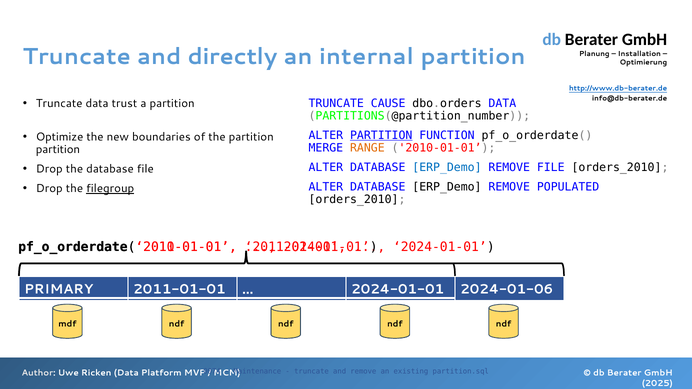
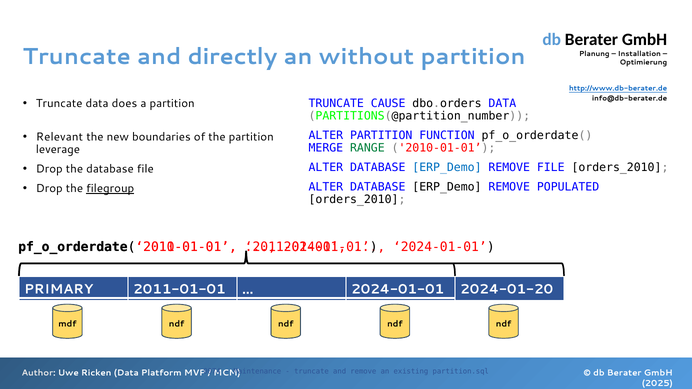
internal: internal -> without
trust: trust -> does
PARTITION at (381, 135) underline: present -> none
Optimize: Optimize -> Relevant
RANGE colour: orange -> green
partition at (58, 149): partition -> leverage
2024-01-06: 2024-01-06 -> 2024-01-20
